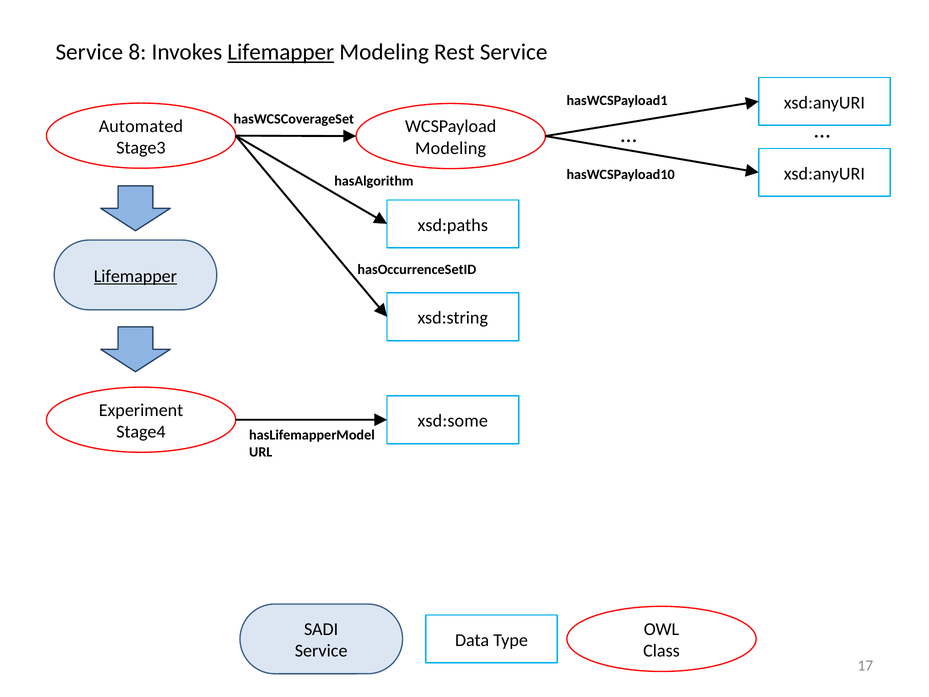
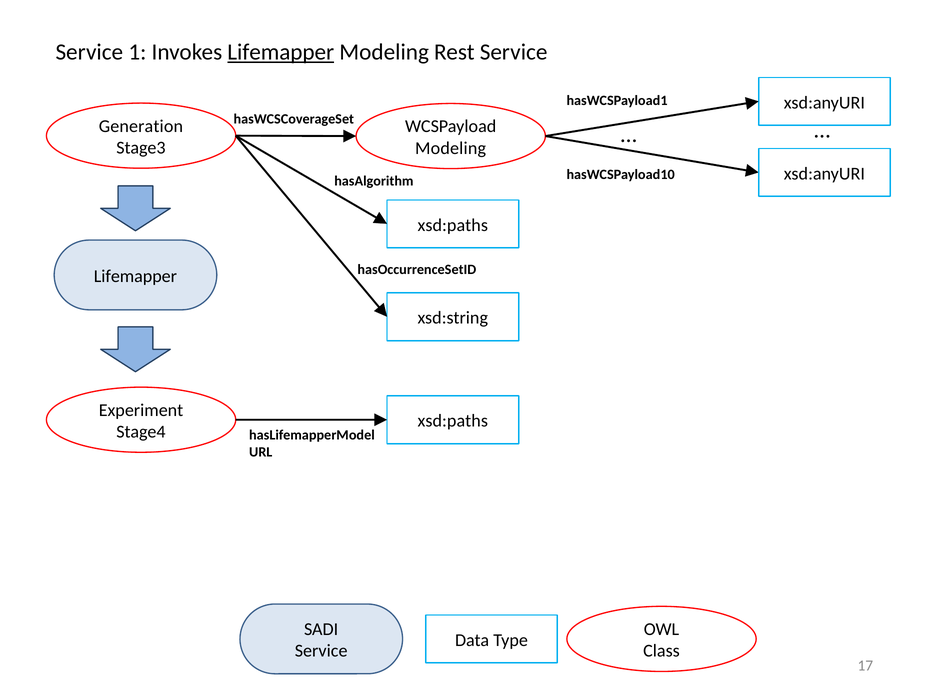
8: 8 -> 1
Automated: Automated -> Generation
Lifemapper at (135, 276) underline: present -> none
xsd:some at (453, 421): xsd:some -> xsd:paths
